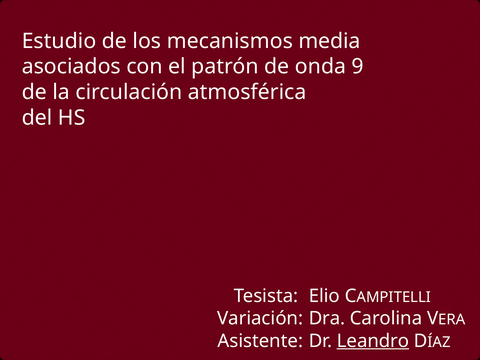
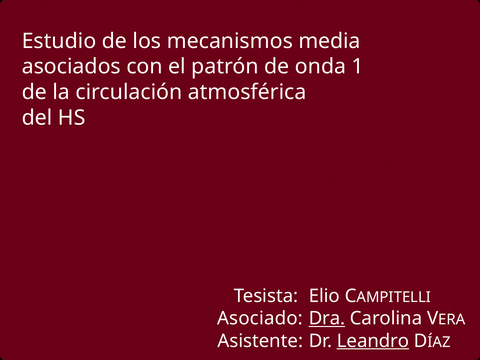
9: 9 -> 1
Variación: Variación -> Asociado
Dra underline: none -> present
